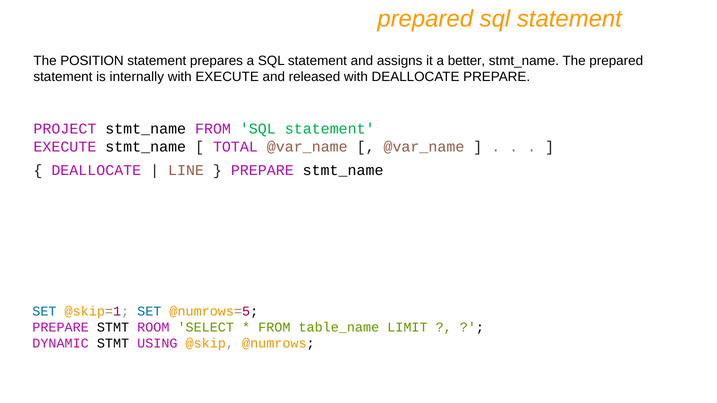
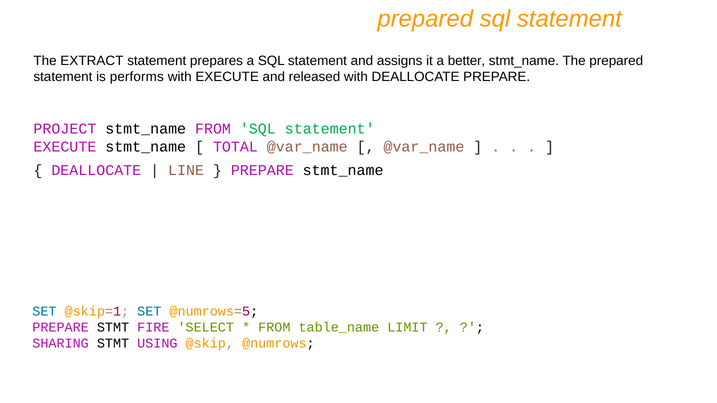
POSITION: POSITION -> EXTRACT
internally: internally -> performs
ROOM: ROOM -> FIRE
DYNAMIC: DYNAMIC -> SHARING
